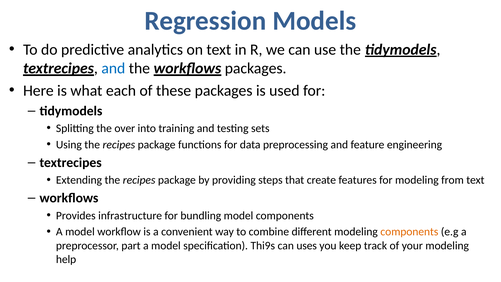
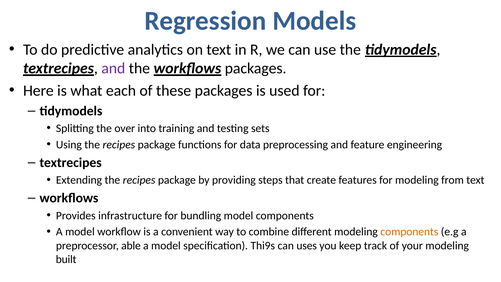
and at (113, 68) colour: blue -> purple
part: part -> able
help: help -> built
